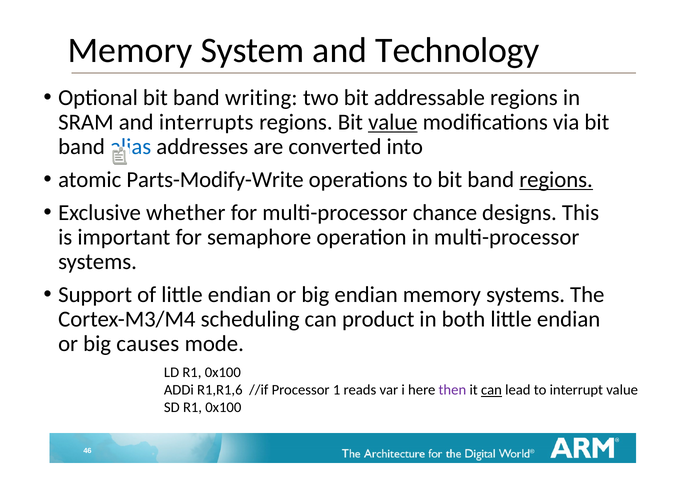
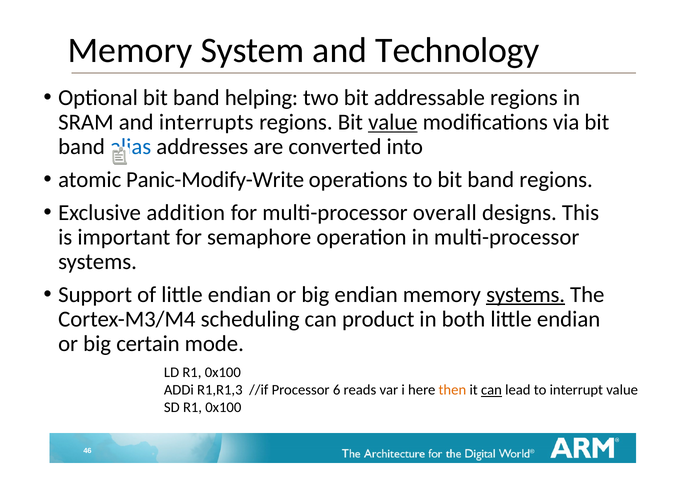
writing: writing -> helping
Parts-Modify-Write: Parts-Modify-Write -> Panic-Modify-Write
regions at (556, 180) underline: present -> none
whether: whether -> addition
chance: chance -> overall
systems at (526, 294) underline: none -> present
causes: causes -> certain
R1,R1,6: R1,R1,6 -> R1,R1,3
1: 1 -> 6
then colour: purple -> orange
